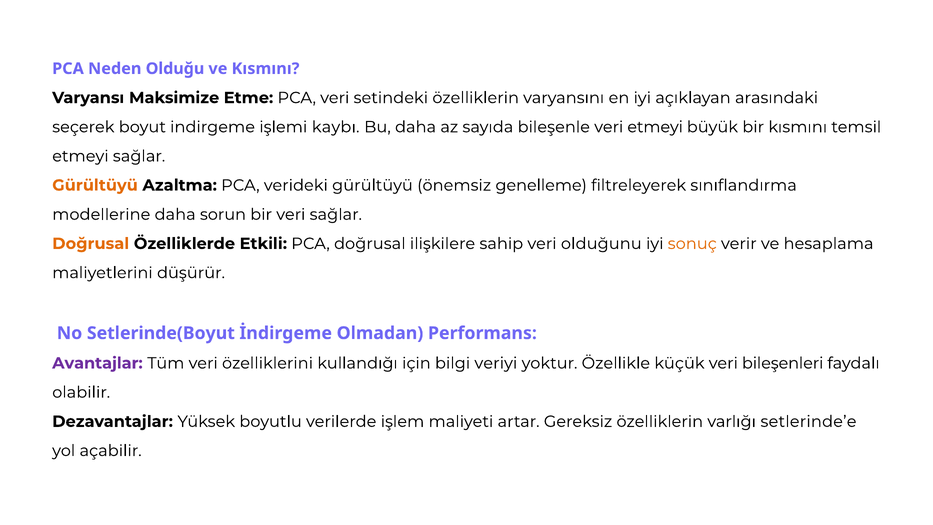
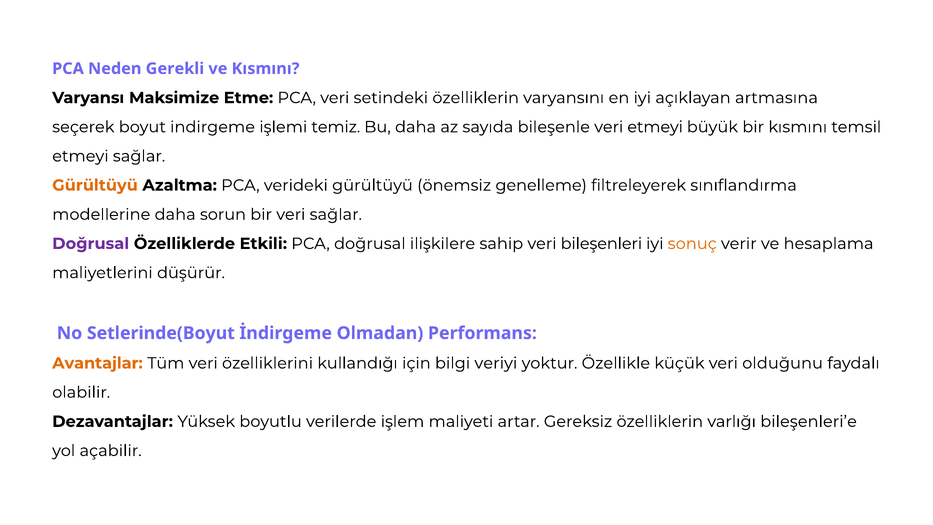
Olduğu: Olduğu -> Gerekli
arasındaki: arasındaki -> artmasına
kaybı: kaybı -> temiz
Doğrusal at (91, 244) colour: orange -> purple
olduğunu: olduğunu -> bileşenleri
Avantajlar colour: purple -> orange
bileşenleri: bileşenleri -> olduğunu
setlerinde’e: setlerinde’e -> bileşenleri’e
